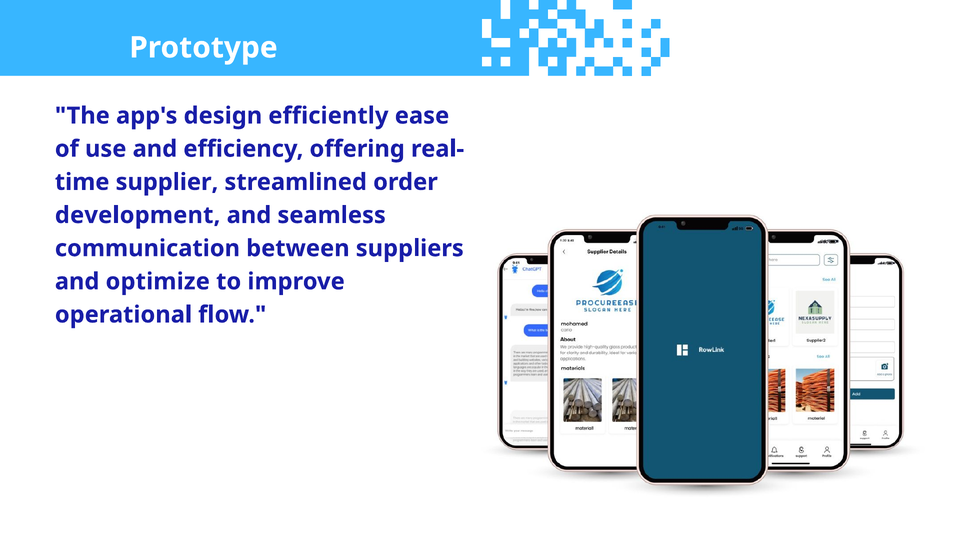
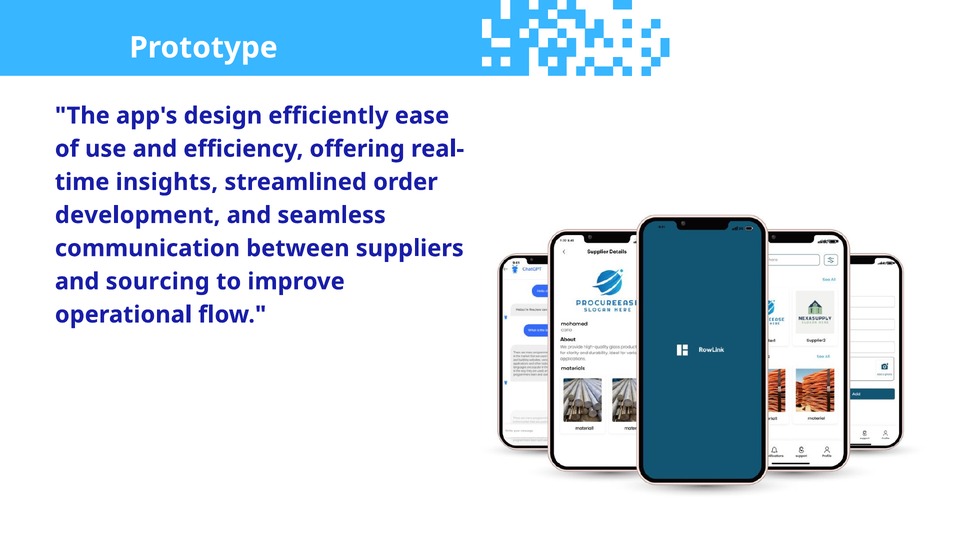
supplier: supplier -> insights
optimize: optimize -> sourcing
